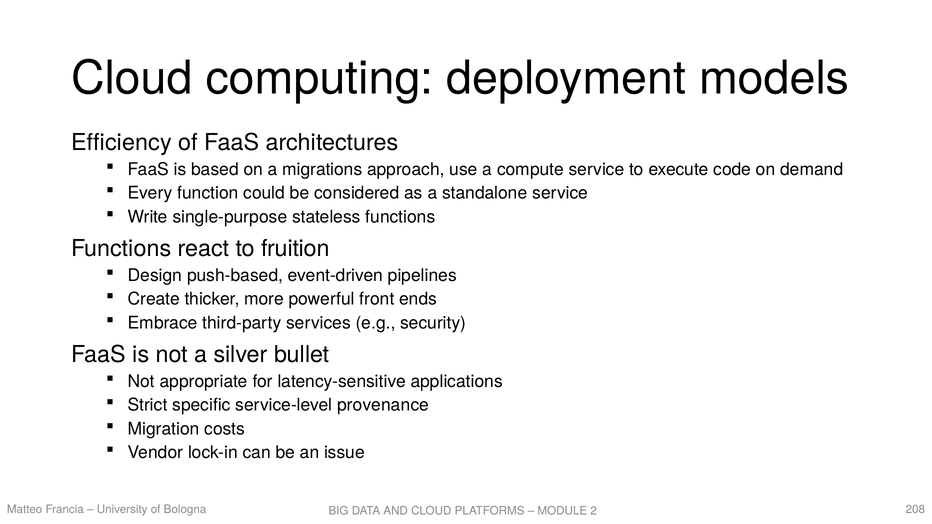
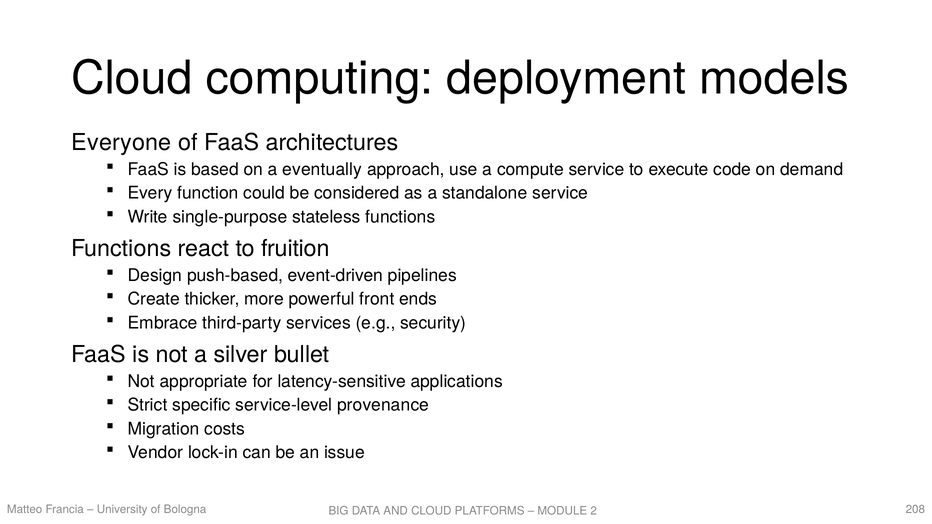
Efficiency: Efficiency -> Everyone
migrations: migrations -> eventually
